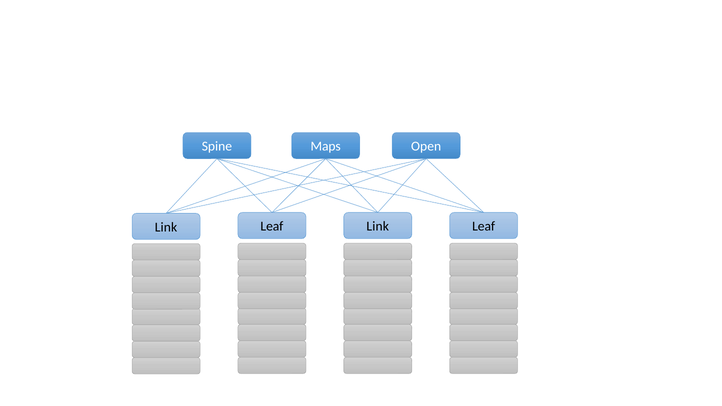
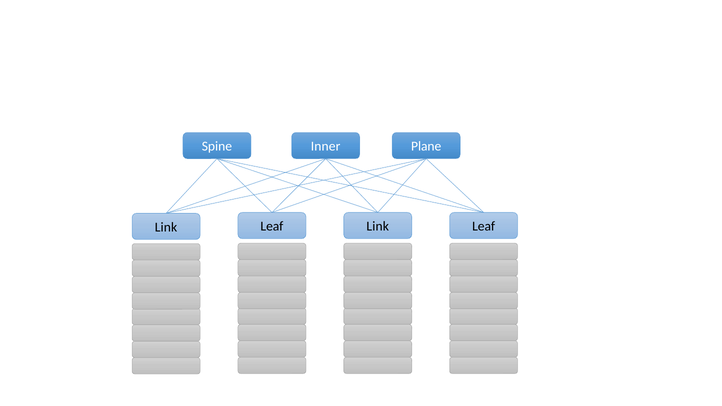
Maps: Maps -> Inner
Open: Open -> Plane
